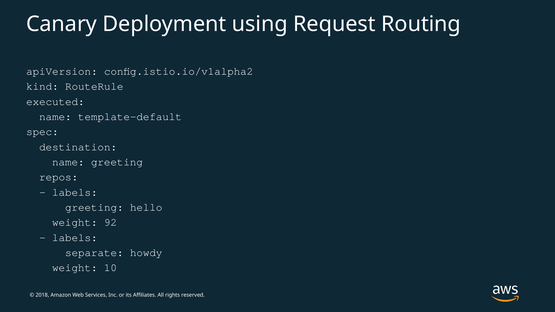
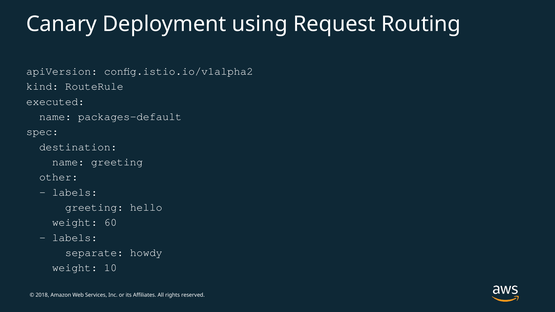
template-default: template-default -> packages-default
repos: repos -> other
92: 92 -> 60
